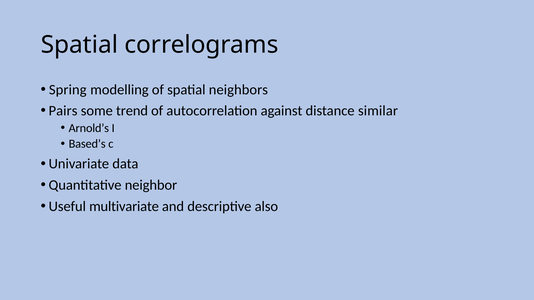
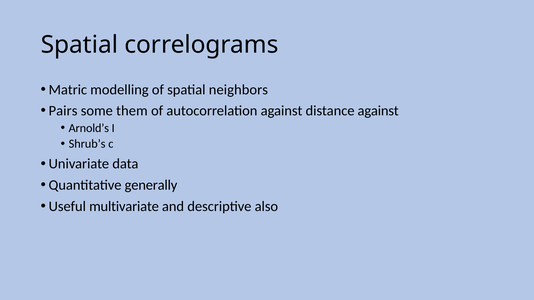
Spring: Spring -> Matric
trend: trend -> them
distance similar: similar -> against
Based’s: Based’s -> Shrub’s
neighbor: neighbor -> generally
